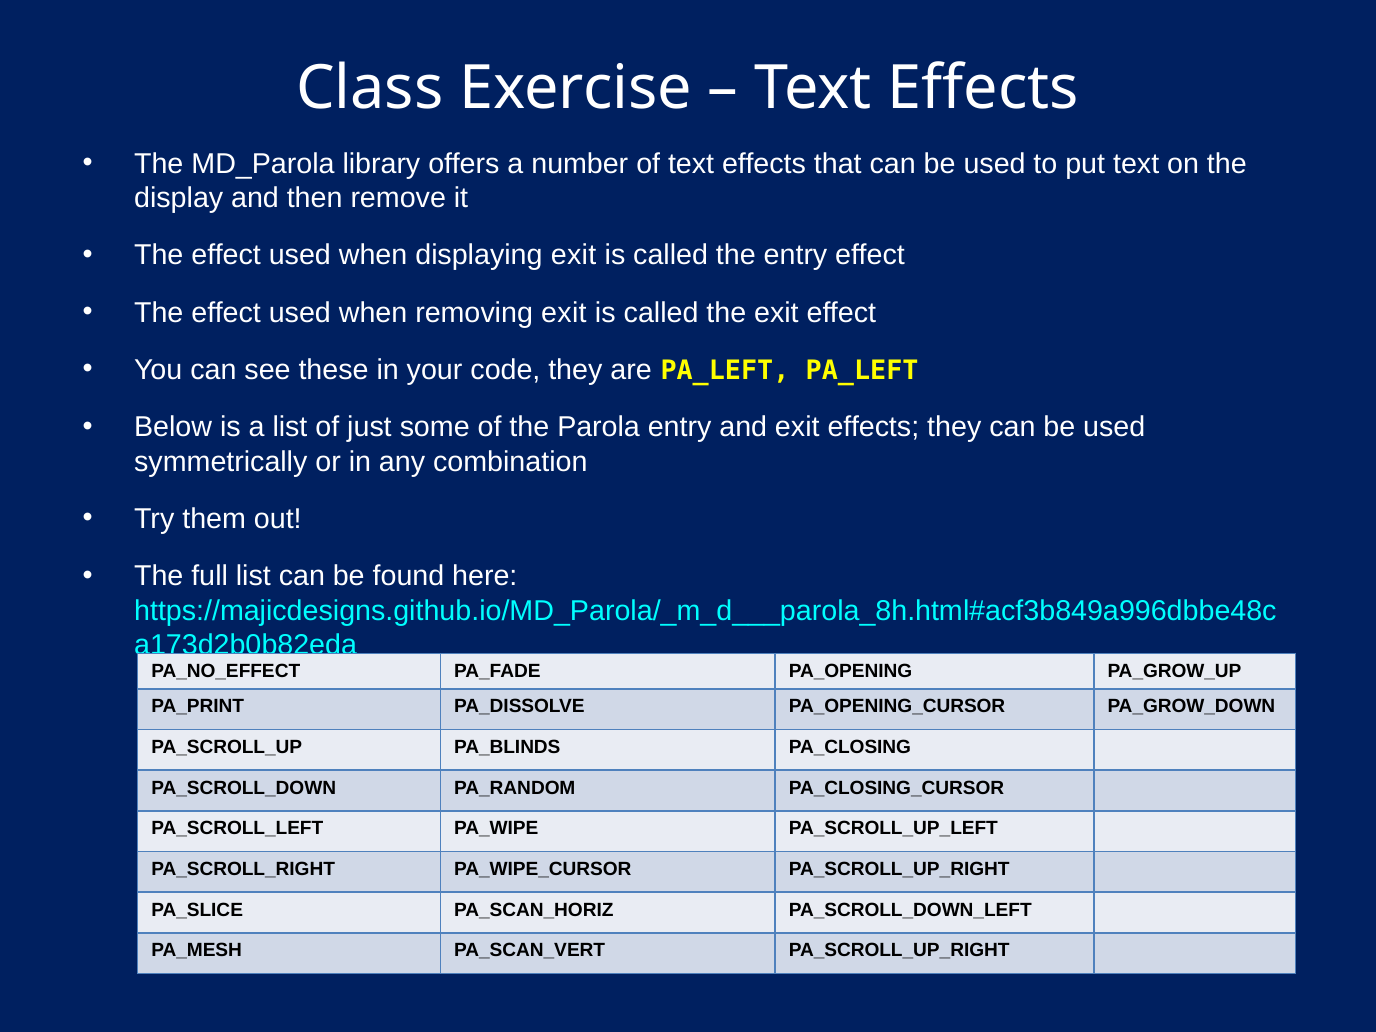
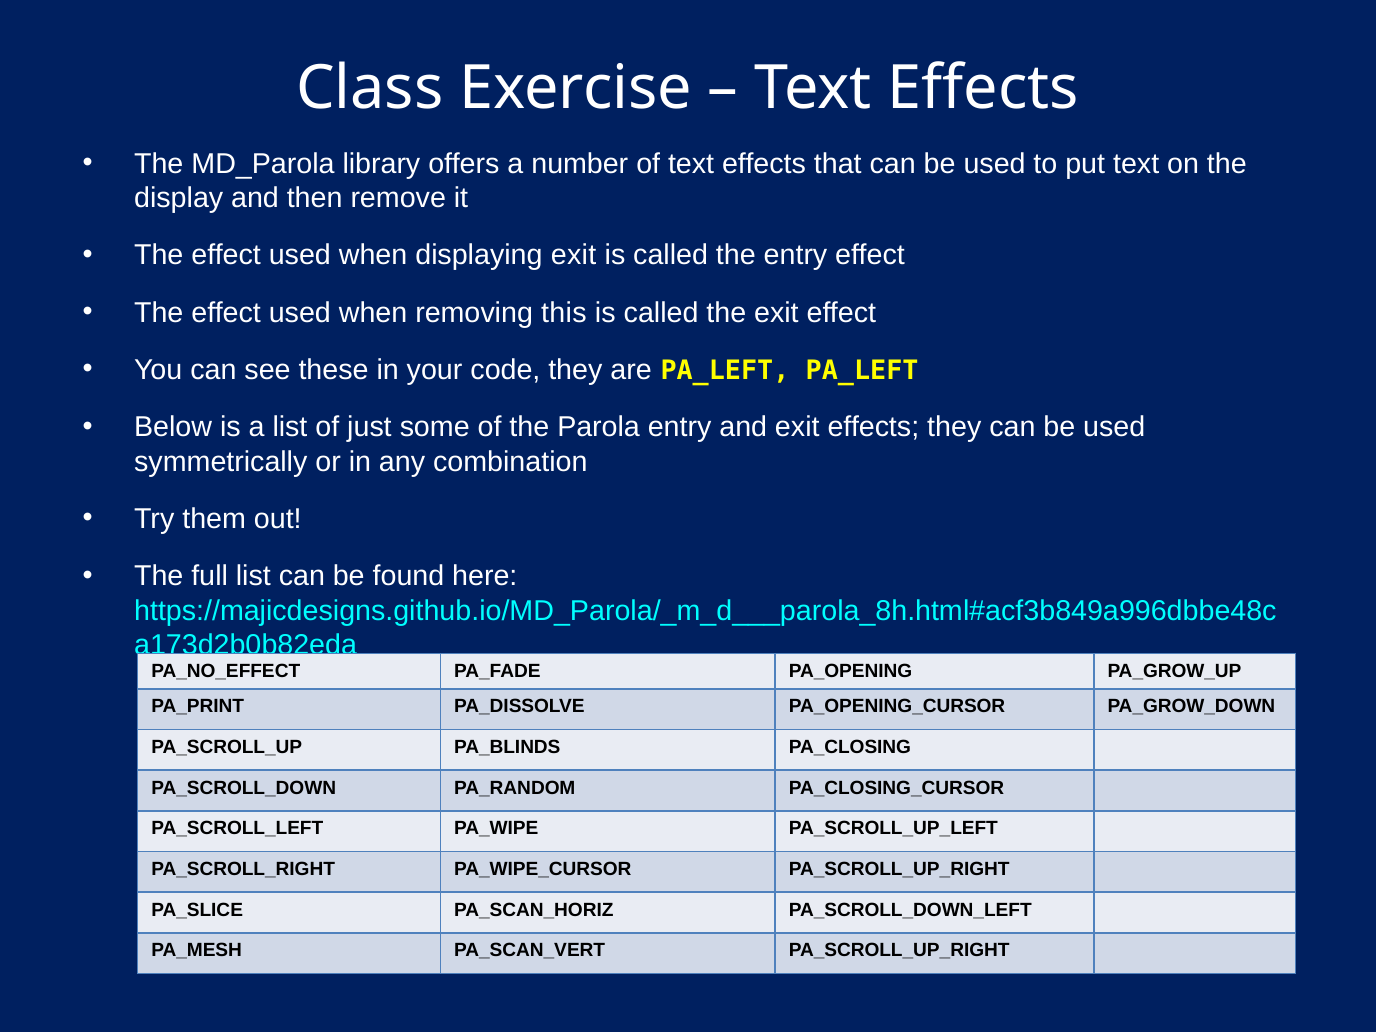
removing exit: exit -> this
